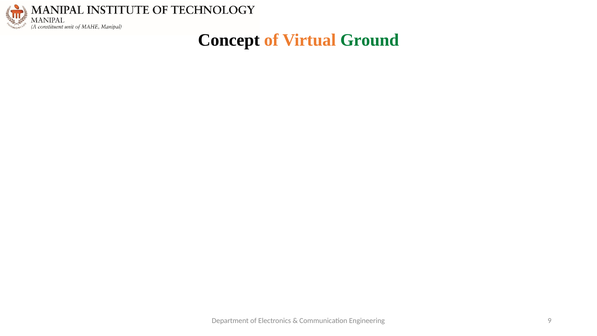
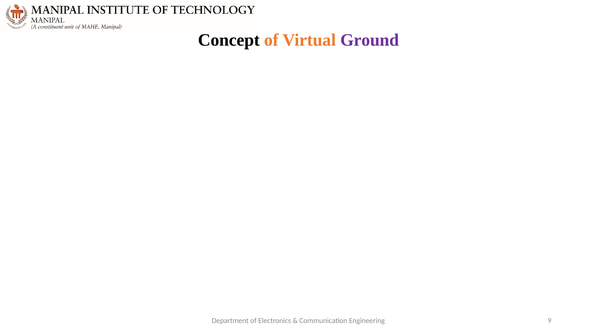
Ground colour: green -> purple
